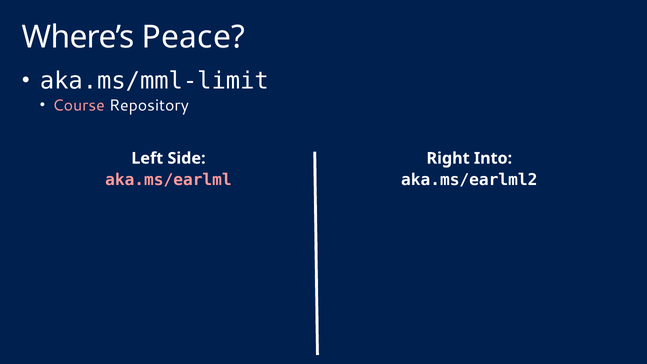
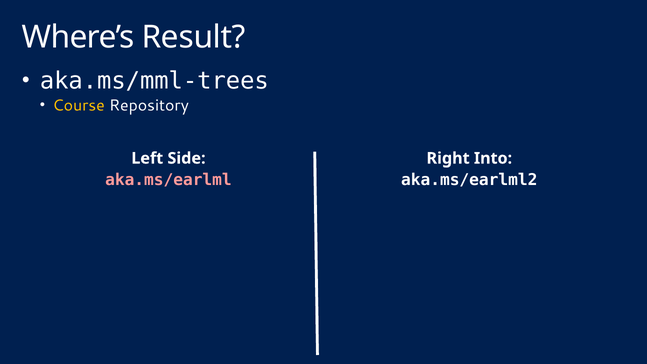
Peace: Peace -> Result
aka.ms/mml-limit: aka.ms/mml-limit -> aka.ms/mml-trees
Course colour: pink -> yellow
